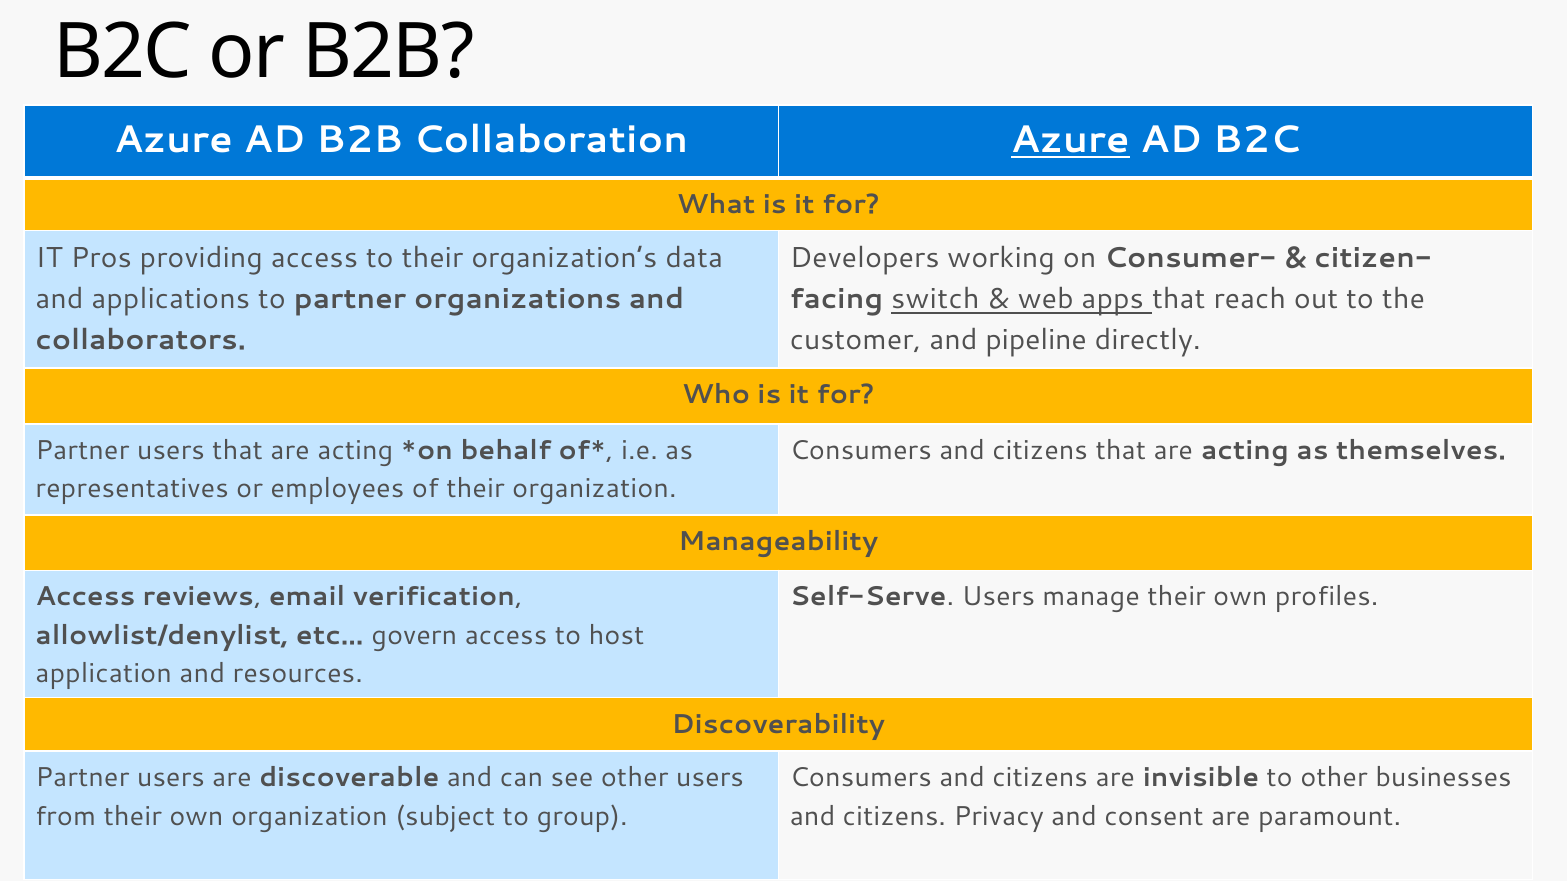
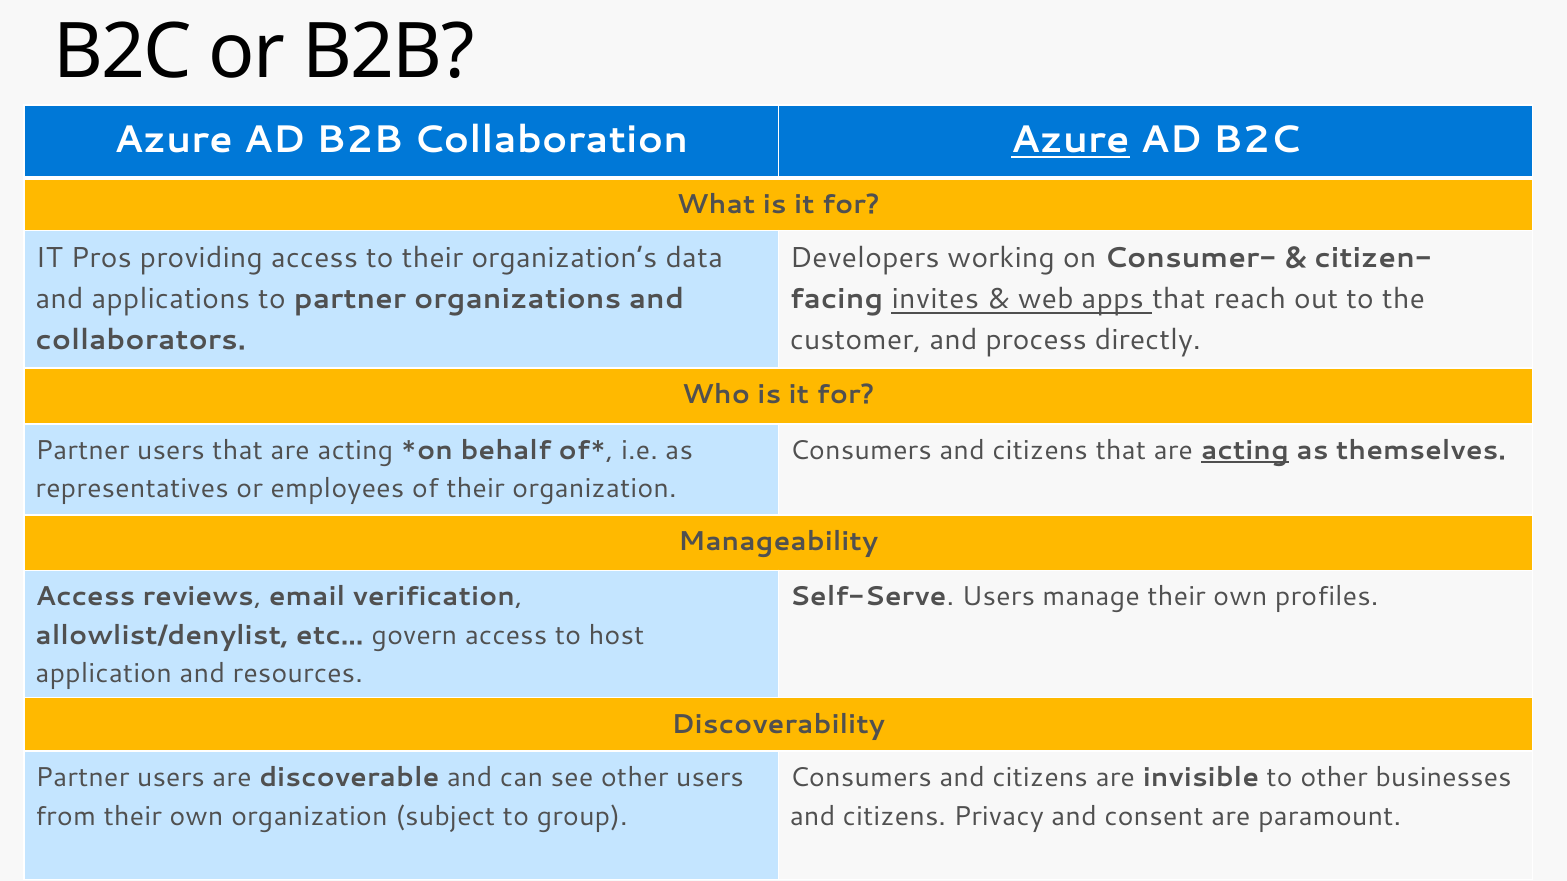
switch: switch -> invites
pipeline: pipeline -> process
acting at (1245, 450) underline: none -> present
